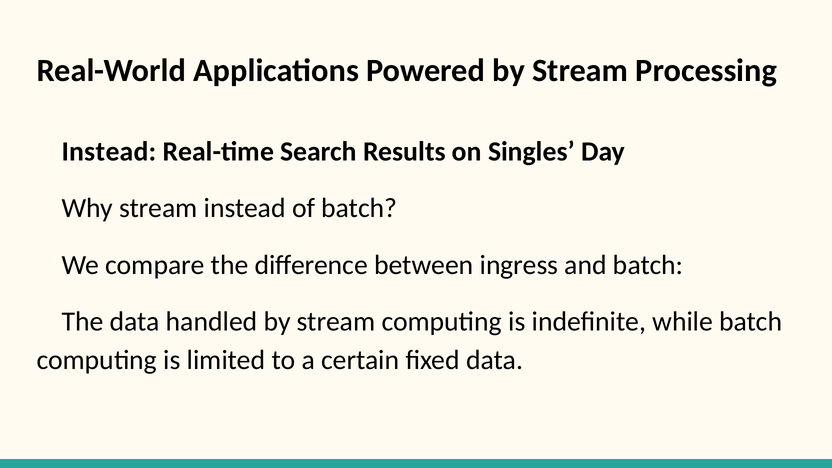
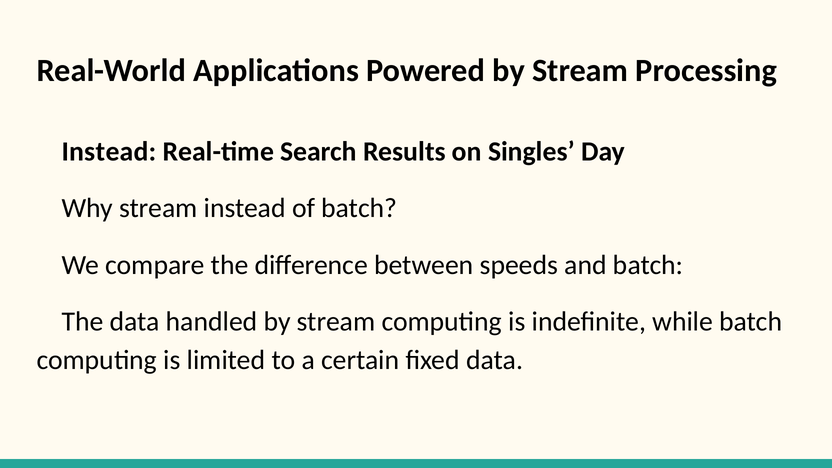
ingress: ingress -> speeds
